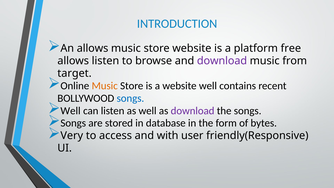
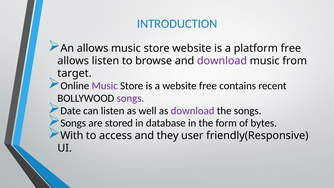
Music at (105, 86) colour: orange -> purple
website well: well -> free
songs at (130, 98) colour: blue -> purple
Well at (71, 111): Well -> Date
Very: Very -> With
with: with -> they
